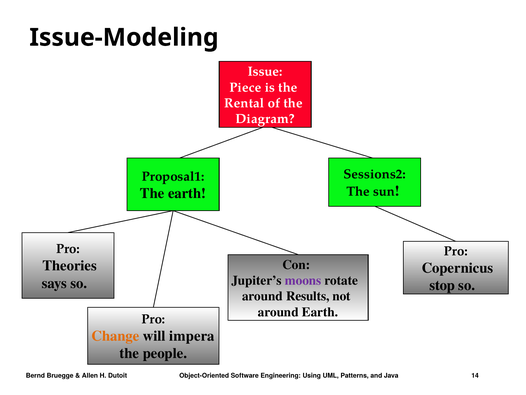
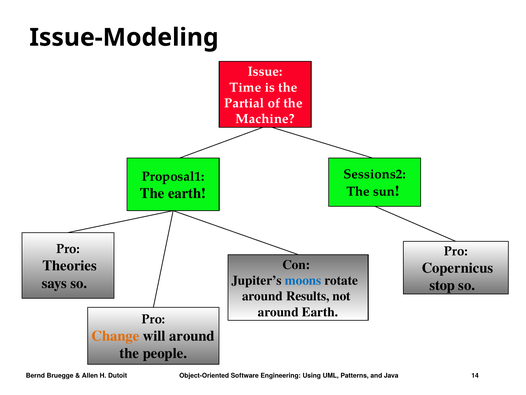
Piece: Piece -> Time
Rental: Rental -> Partial
Diagram: Diagram -> Machine
moons colour: purple -> blue
will impera: impera -> around
